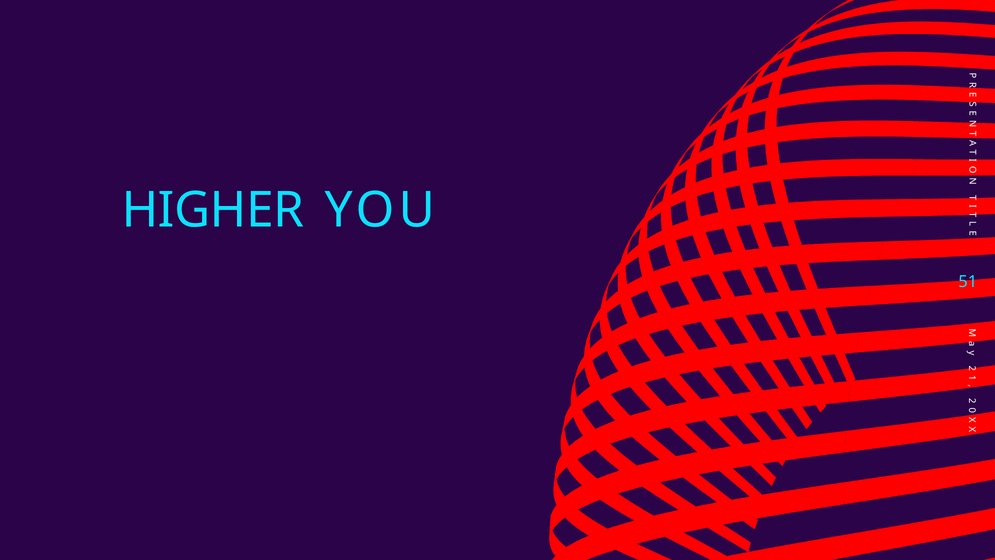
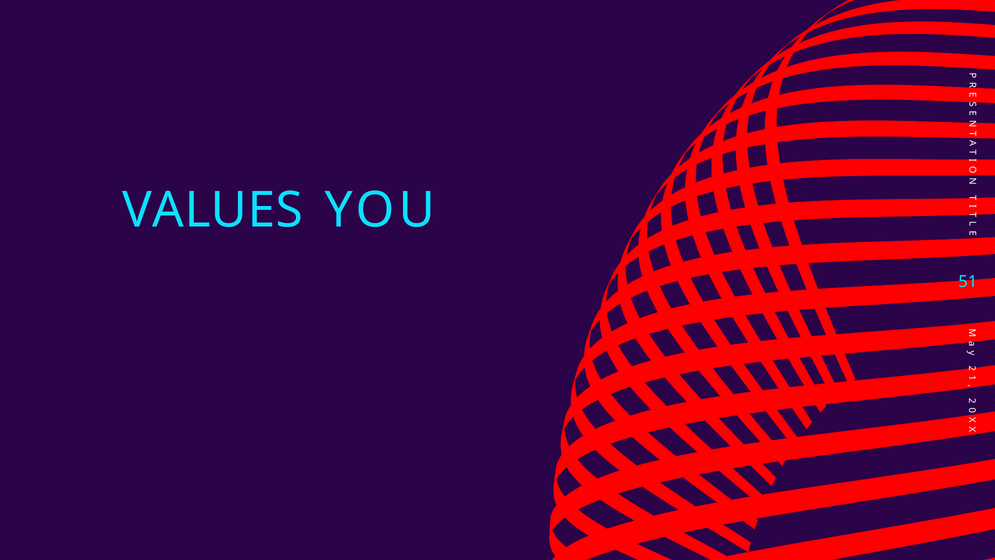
HIGHER: HIGHER -> VALUES
